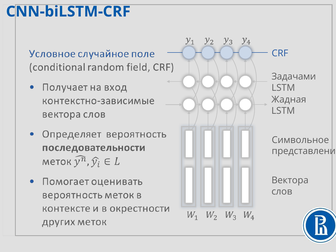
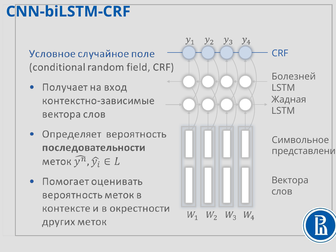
Задачами: Задачами -> Болезней
